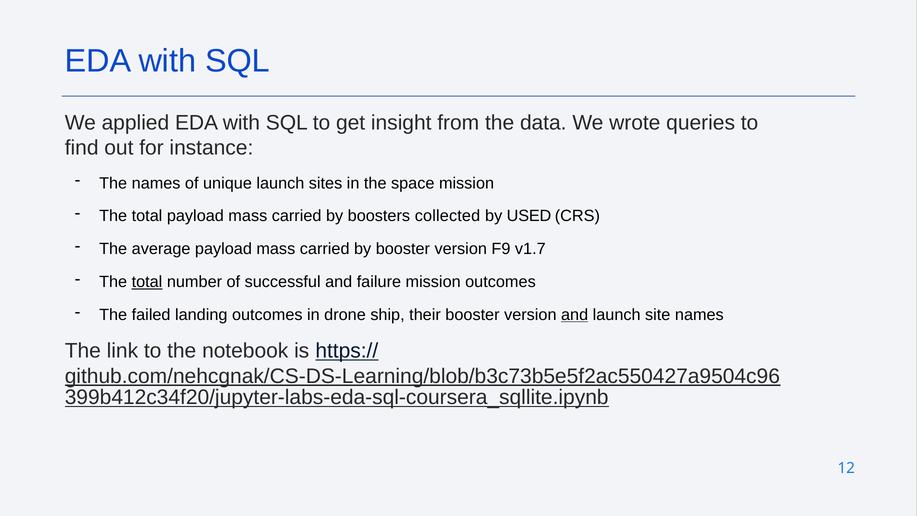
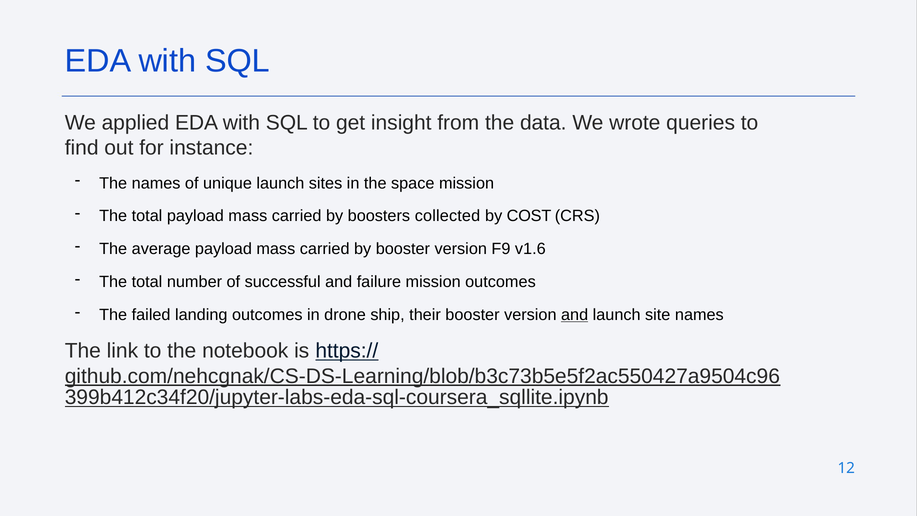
USED: USED -> COST
v1.7: v1.7 -> v1.6
total at (147, 282) underline: present -> none
